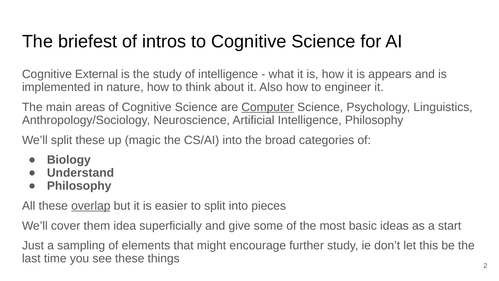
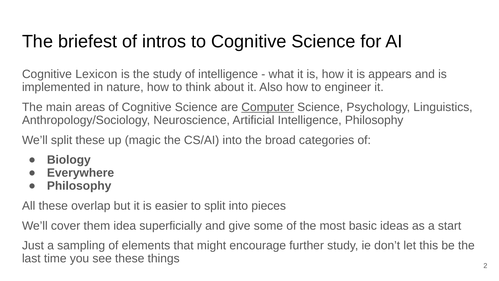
External: External -> Lexicon
Understand: Understand -> Everywhere
overlap underline: present -> none
